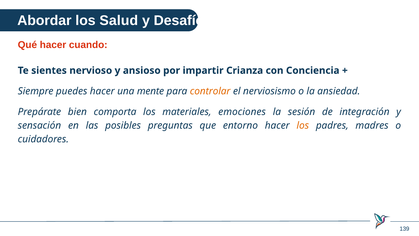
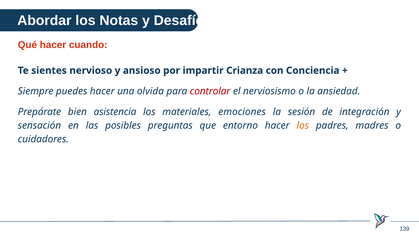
Salud: Salud -> Notas
mente: mente -> olvida
controlar colour: orange -> red
comporta: comporta -> asistencia
